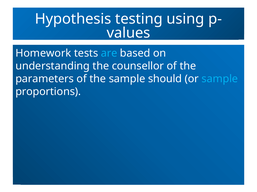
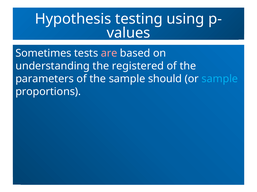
Homework: Homework -> Sometimes
are colour: light blue -> pink
counsellor: counsellor -> registered
